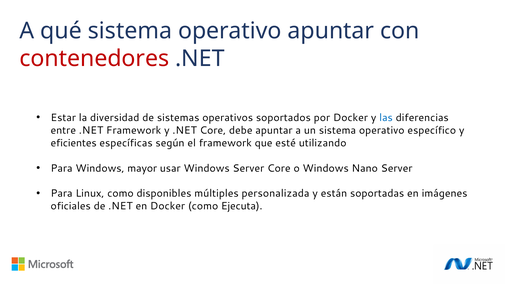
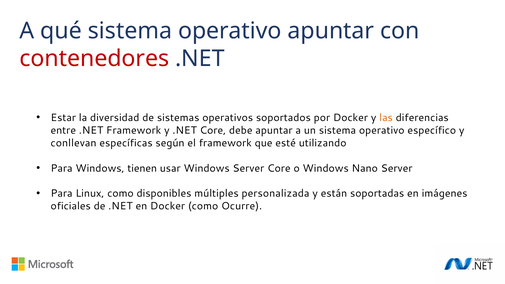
las colour: blue -> orange
eficientes: eficientes -> conllevan
mayor: mayor -> tienen
Ejecuta: Ejecuta -> Ocurre
